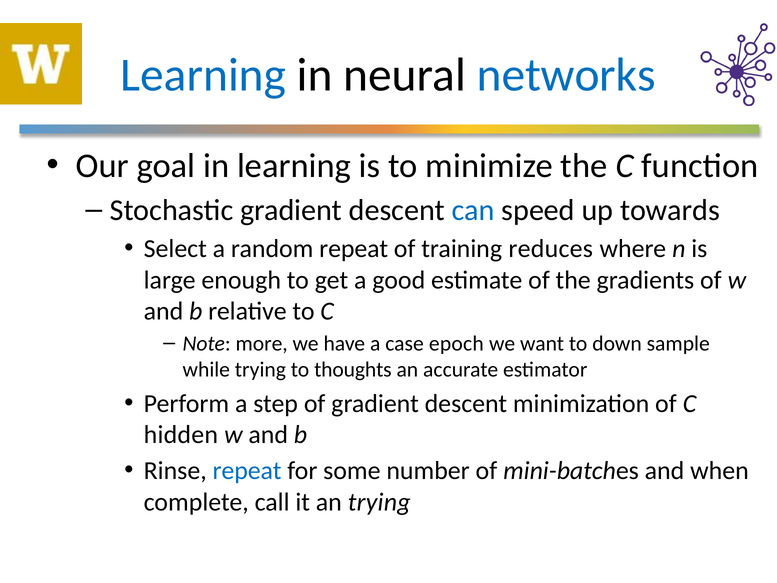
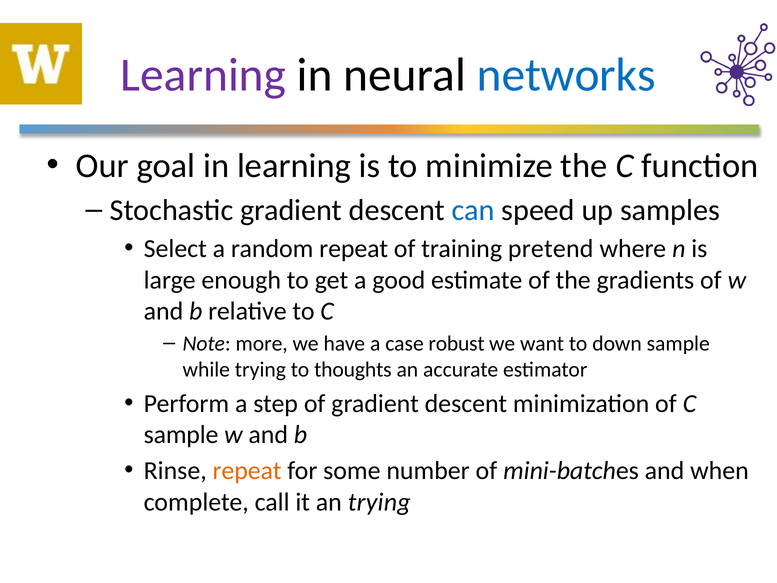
Learning at (203, 75) colour: blue -> purple
towards: towards -> samples
reduces: reduces -> pretend
epoch: epoch -> robust
hidden at (181, 434): hidden -> sample
repeat at (247, 471) colour: blue -> orange
